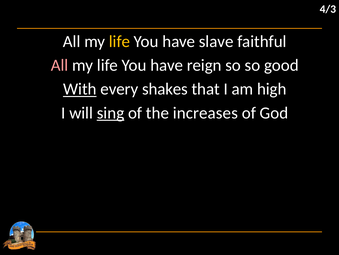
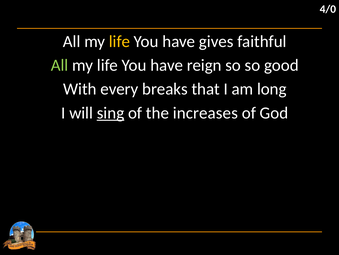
4/3: 4/3 -> 4/0
slave: slave -> gives
All at (60, 65) colour: pink -> light green
With underline: present -> none
shakes: shakes -> breaks
high: high -> long
